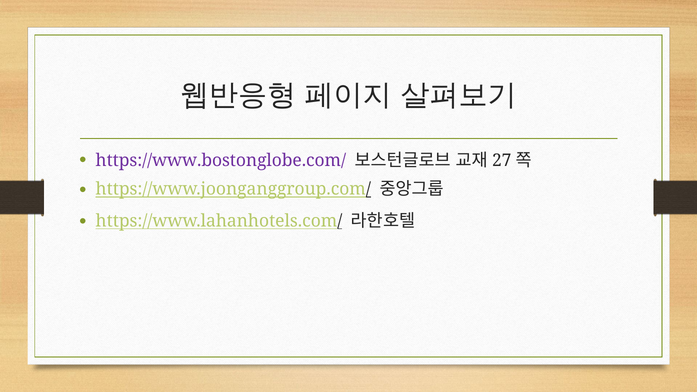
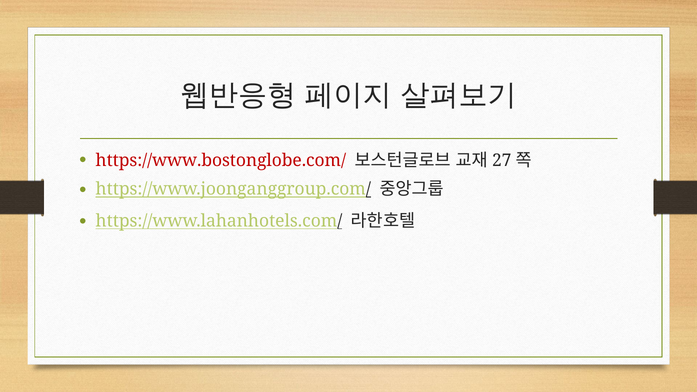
https://www.bostonglobe.com/ colour: purple -> red
